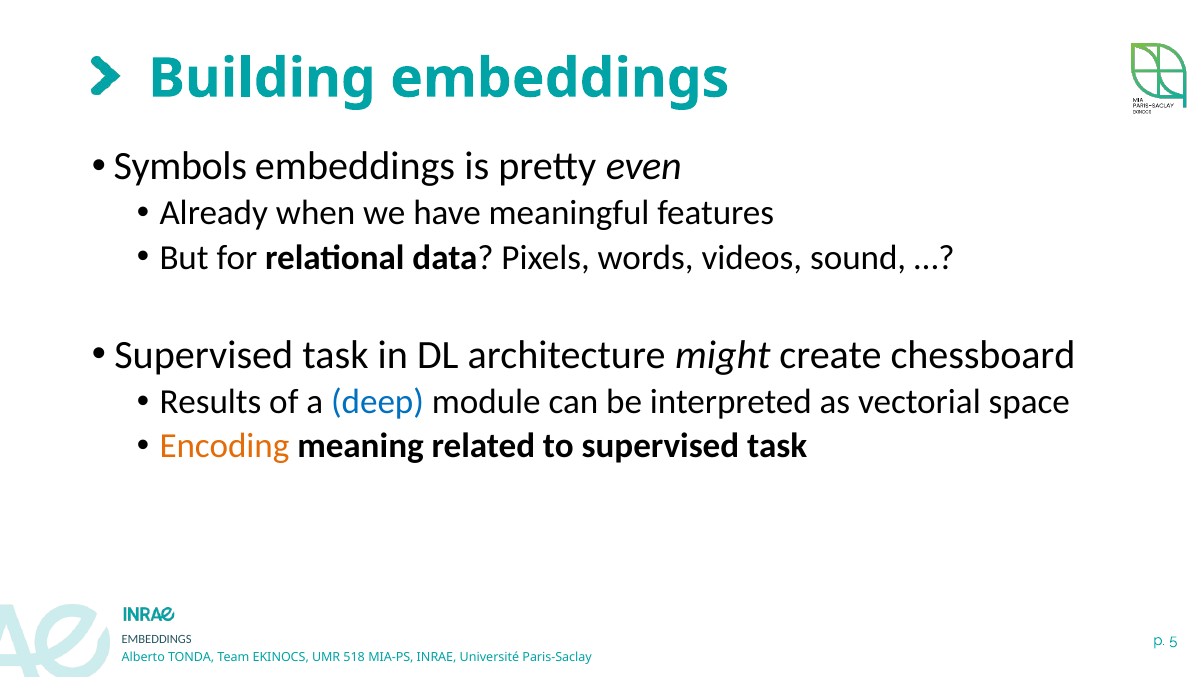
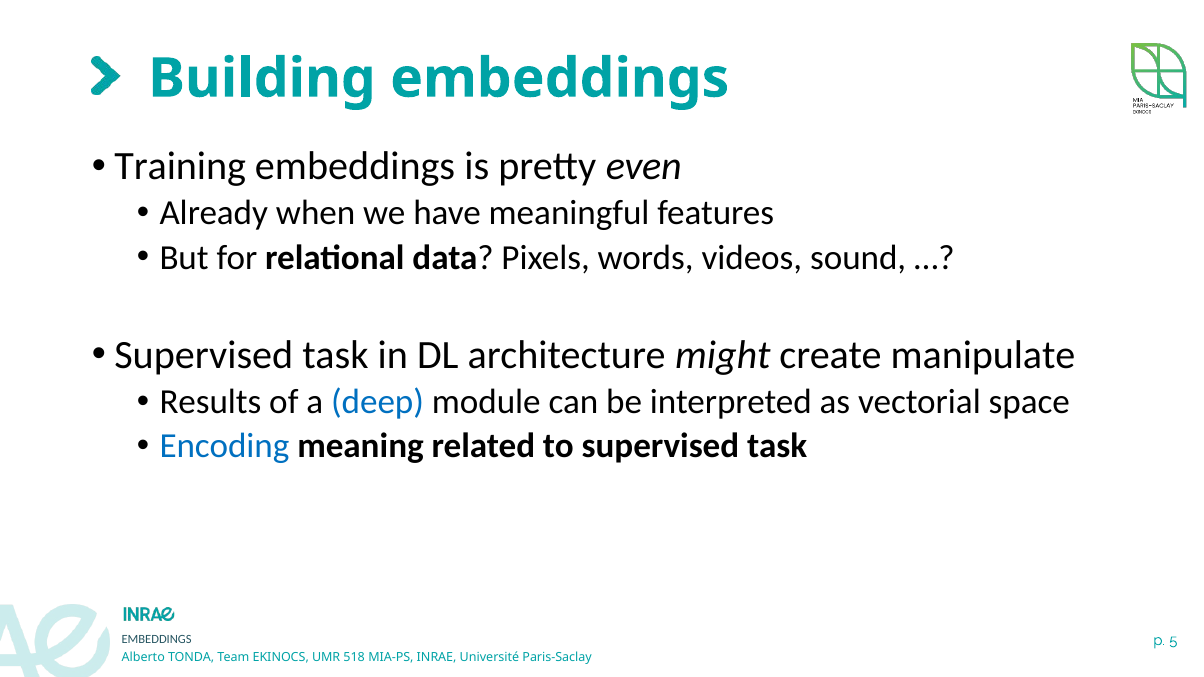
Symbols: Symbols -> Training
chessboard: chessboard -> manipulate
Encoding colour: orange -> blue
